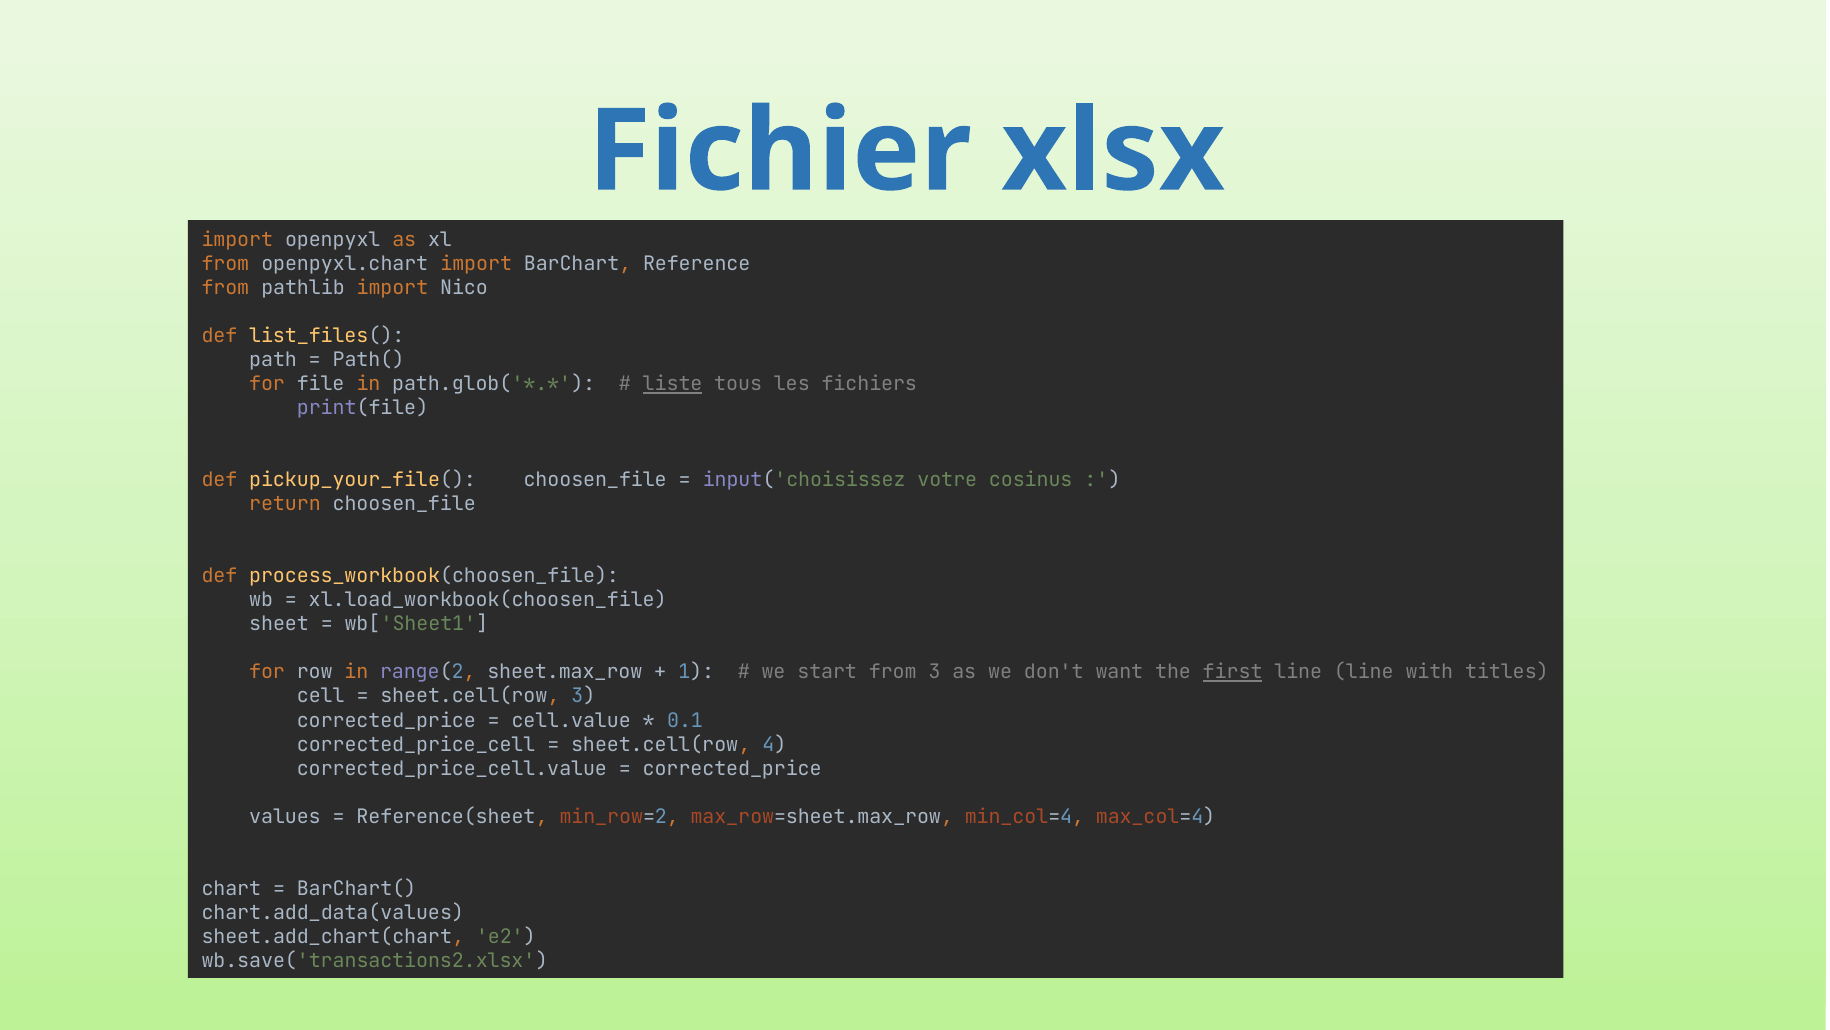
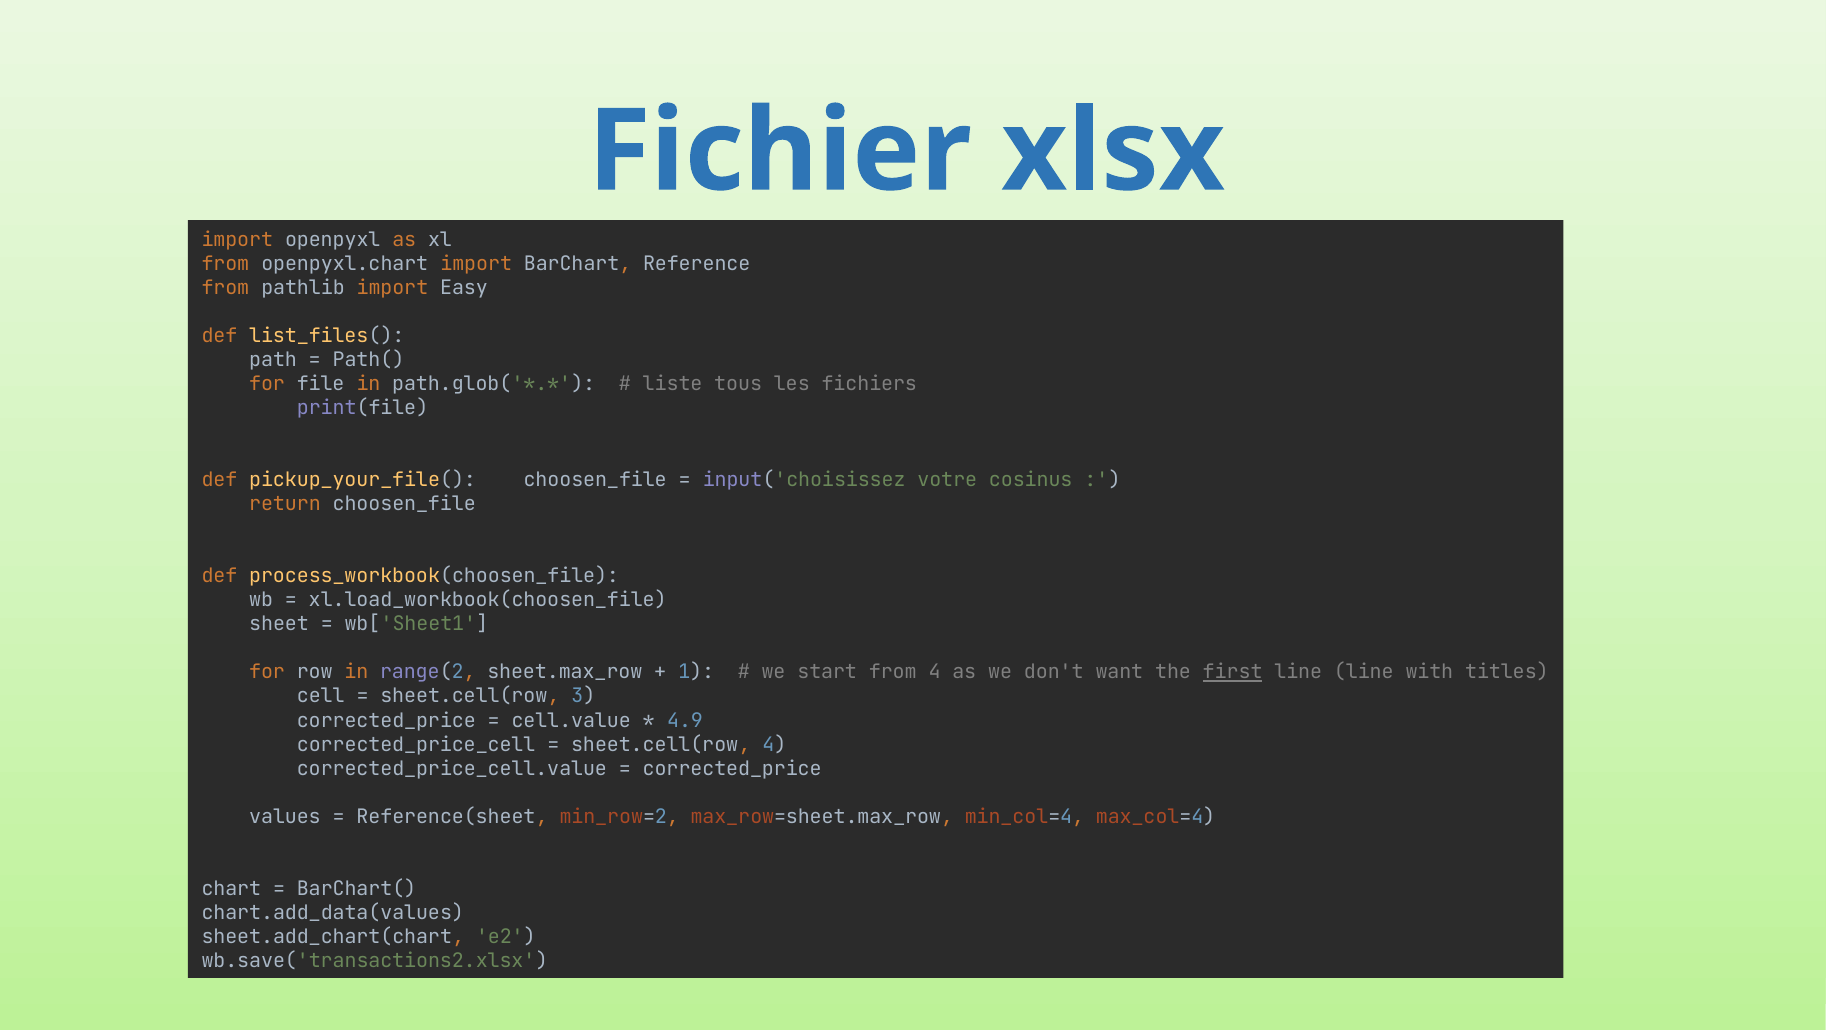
Nico: Nico -> Easy
liste underline: present -> none
from 3: 3 -> 4
0.1: 0.1 -> 4.9
